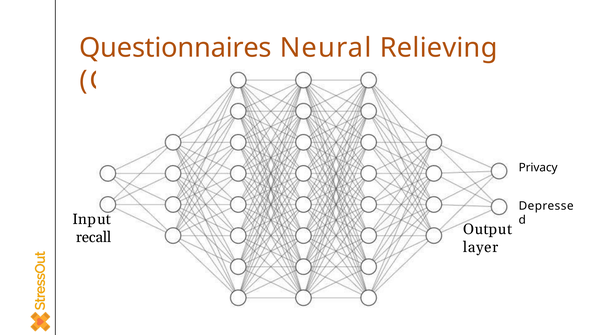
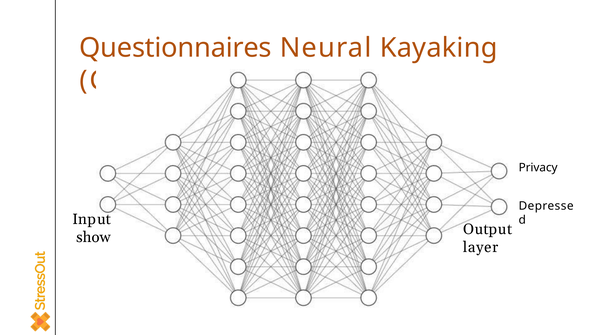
Relieving: Relieving -> Kayaking
recall: recall -> show
